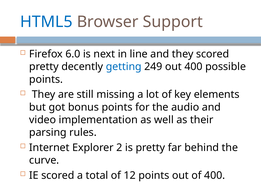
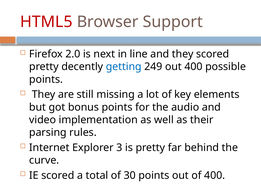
HTML5 colour: blue -> red
6.0: 6.0 -> 2.0
2: 2 -> 3
12: 12 -> 30
